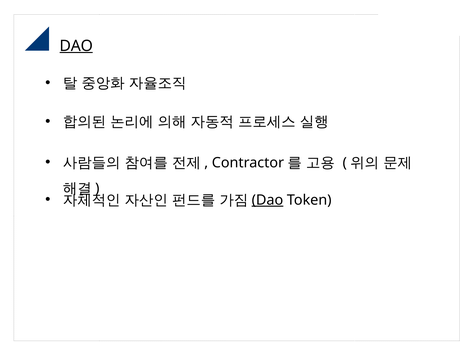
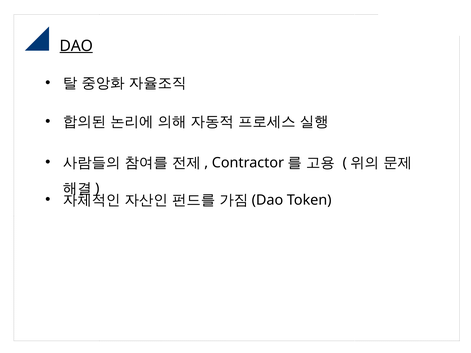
Dao at (267, 200) underline: present -> none
